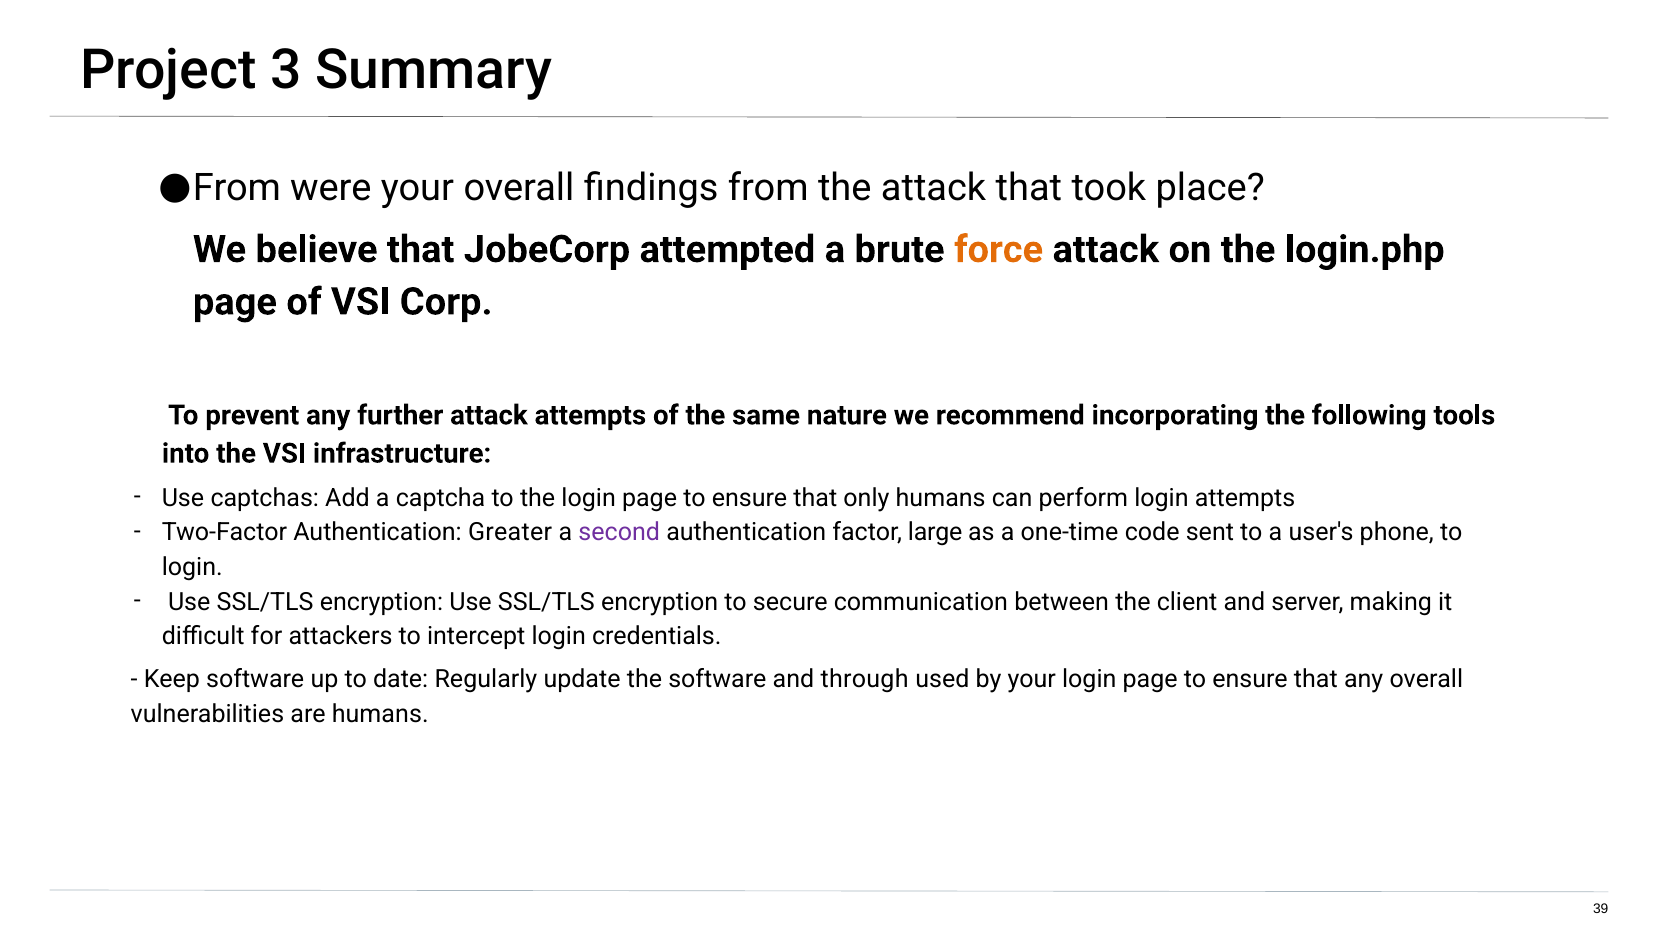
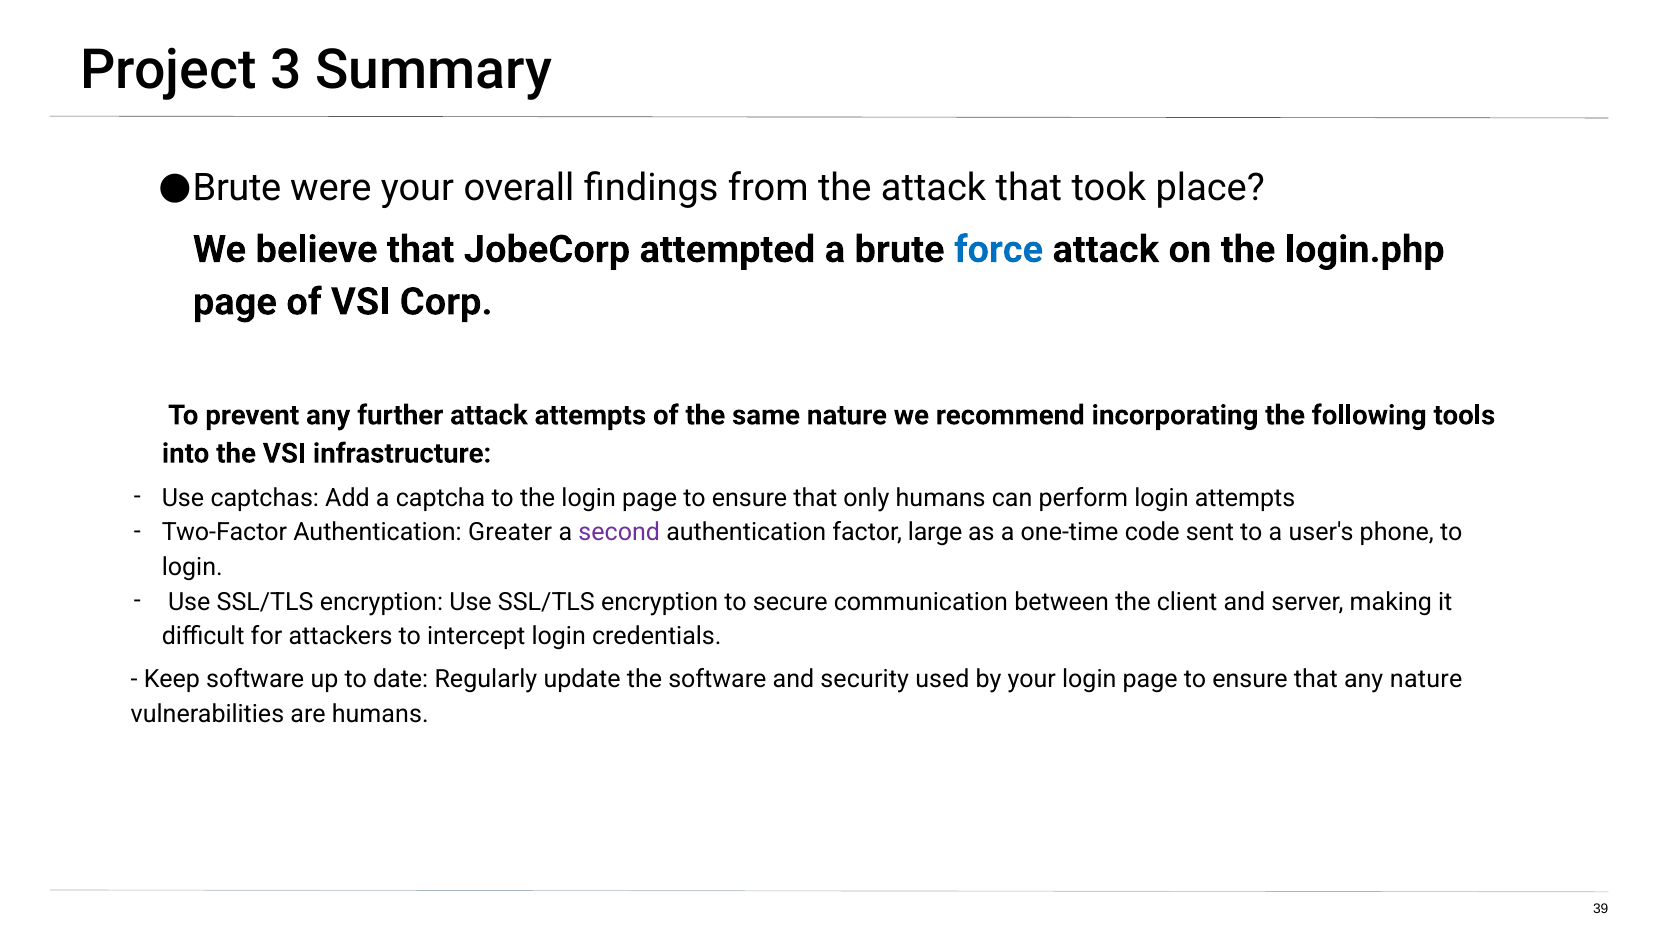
From at (237, 188): From -> Brute
force colour: orange -> blue
through: through -> security
any overall: overall -> nature
